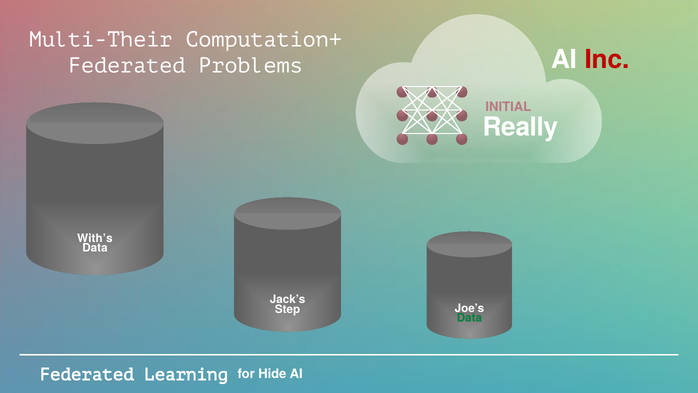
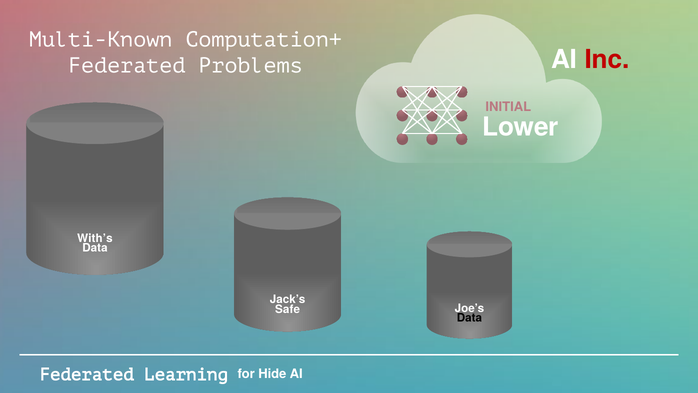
Multi-Their: Multi-Their -> Multi-Known
Really: Really -> Lower
Step: Step -> Safe
Data at (469, 318) colour: green -> black
